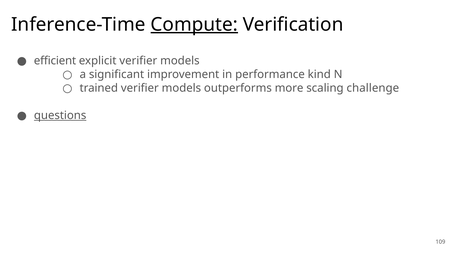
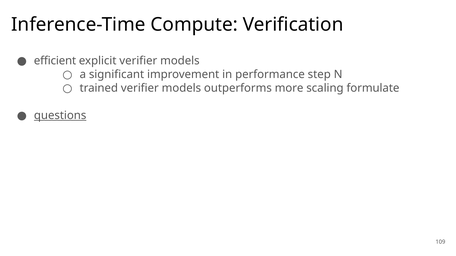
Compute underline: present -> none
kind: kind -> step
challenge: challenge -> formulate
